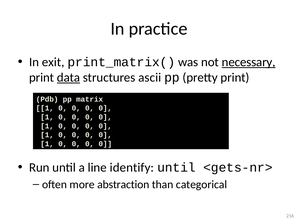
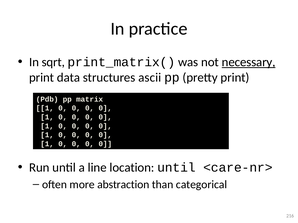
exit: exit -> sqrt
data underline: present -> none
identify: identify -> location
<gets-nr>: <gets-nr> -> <care-nr>
